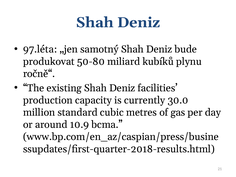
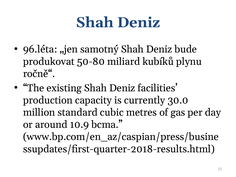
97.léta: 97.léta -> 96.léta
